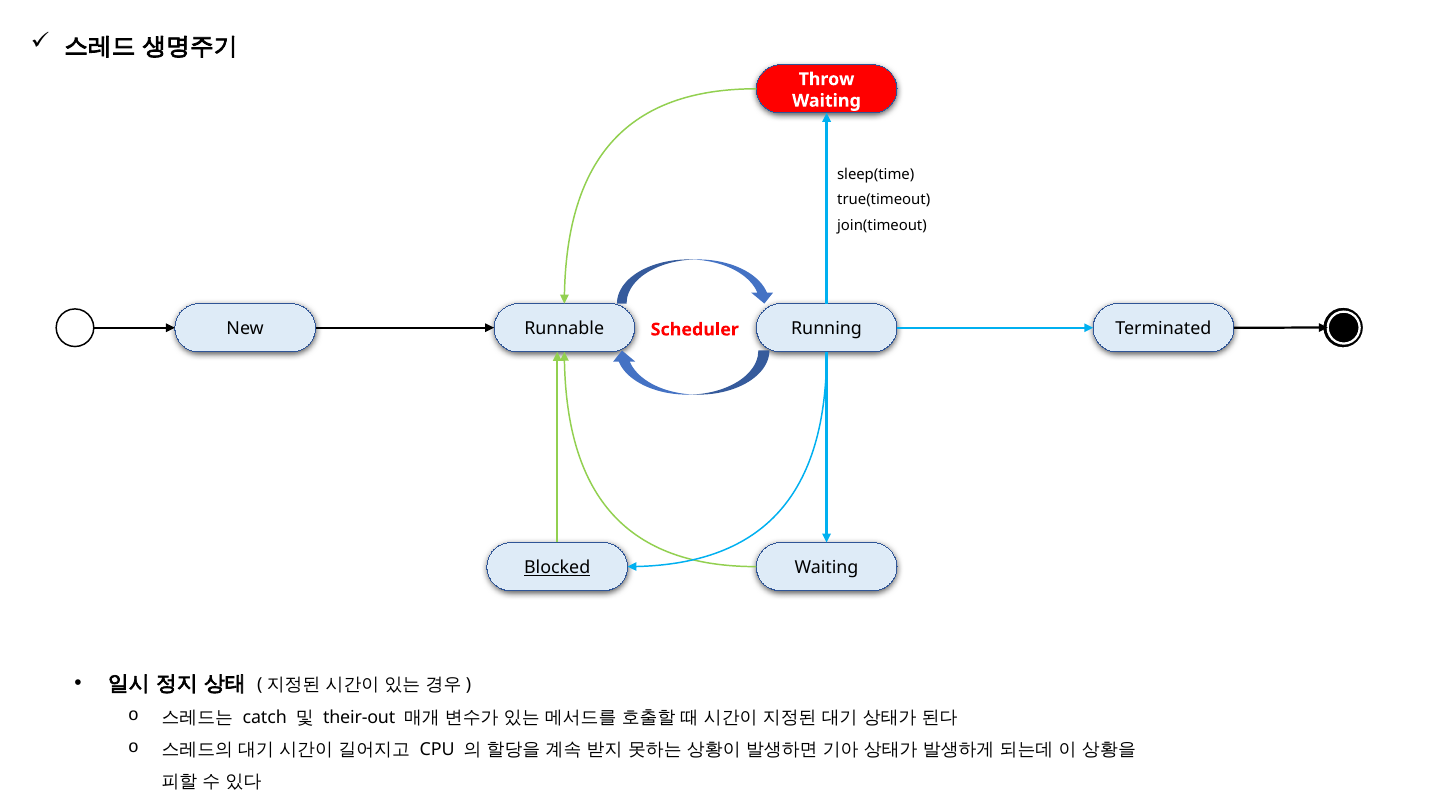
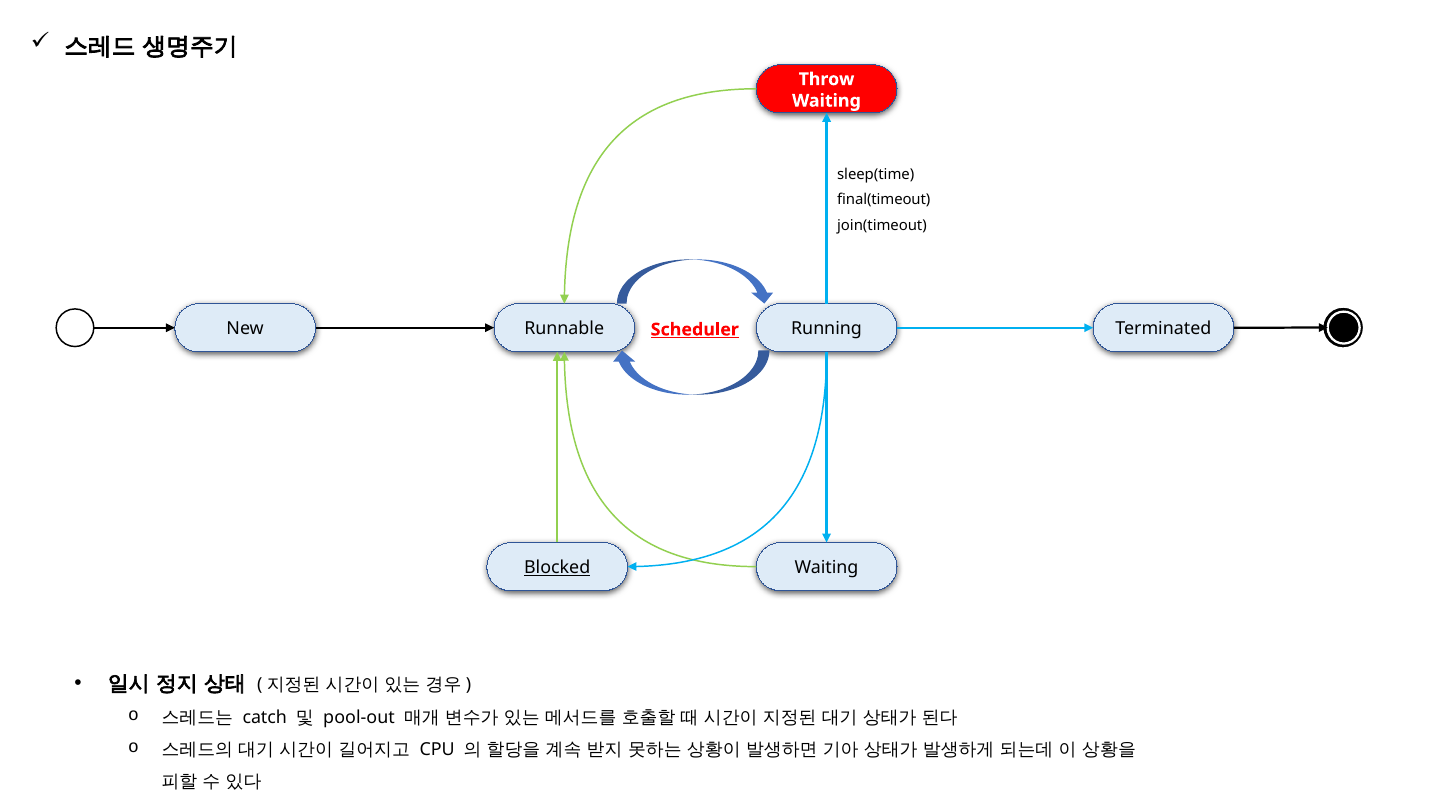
true(timeout: true(timeout -> final(timeout
Scheduler underline: none -> present
their-out: their-out -> pool-out
